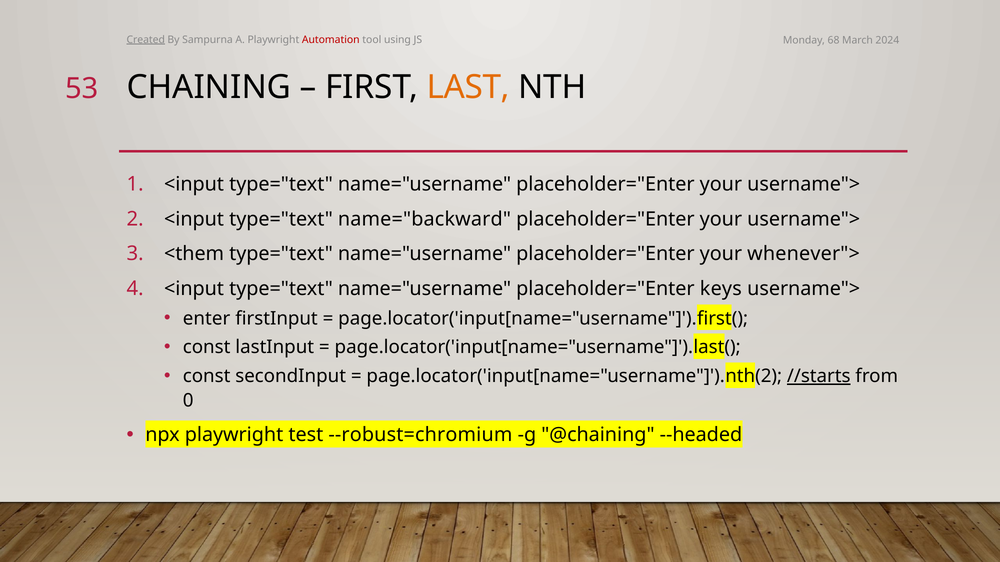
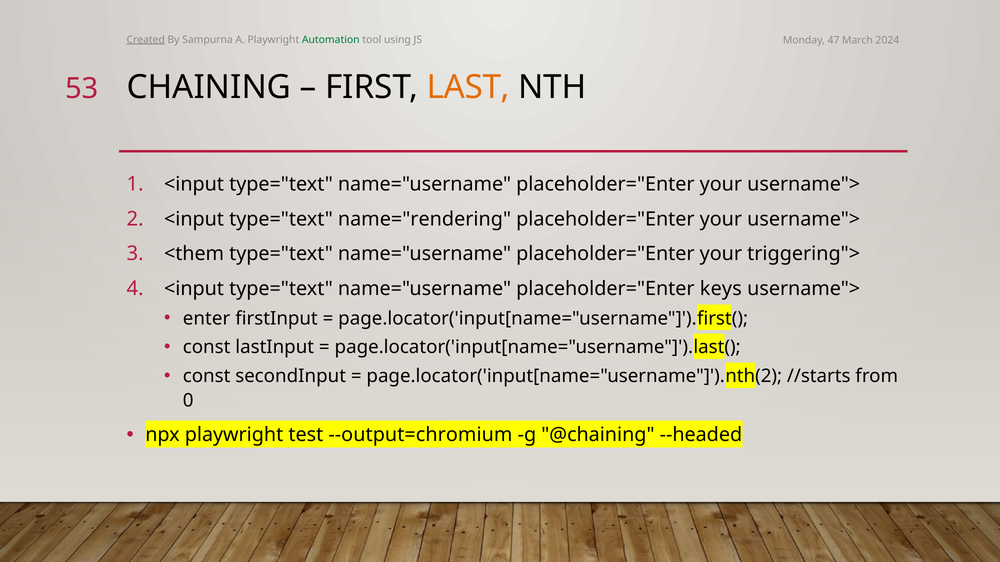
Automation colour: red -> green
68: 68 -> 47
name="backward: name="backward -> name="rendering
whenever">: whenever"> -> triggering">
//starts underline: present -> none
--robust=chromium: --robust=chromium -> --output=chromium
